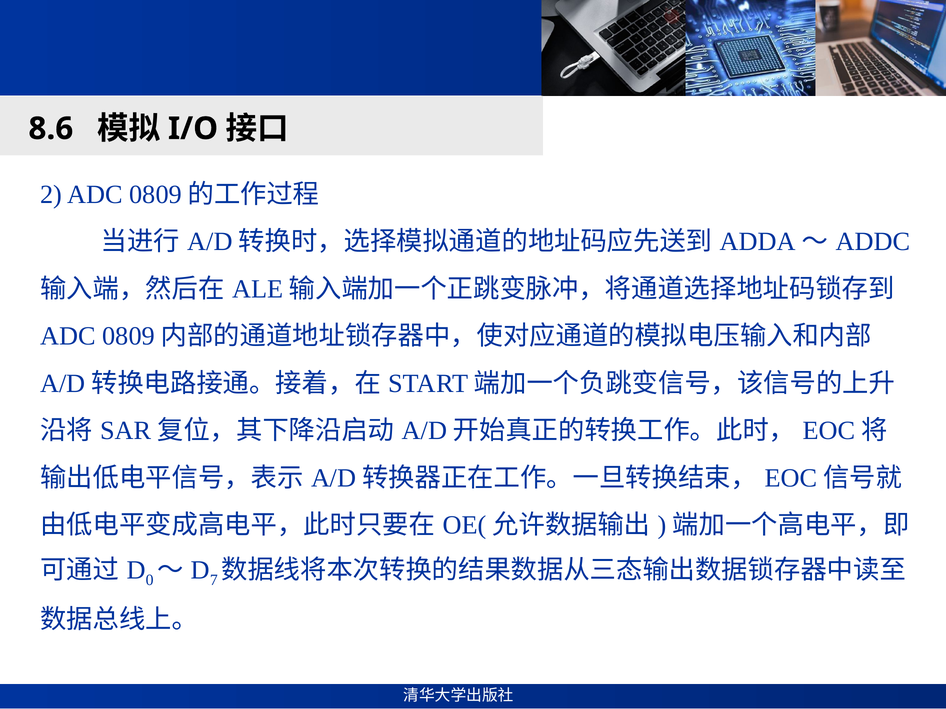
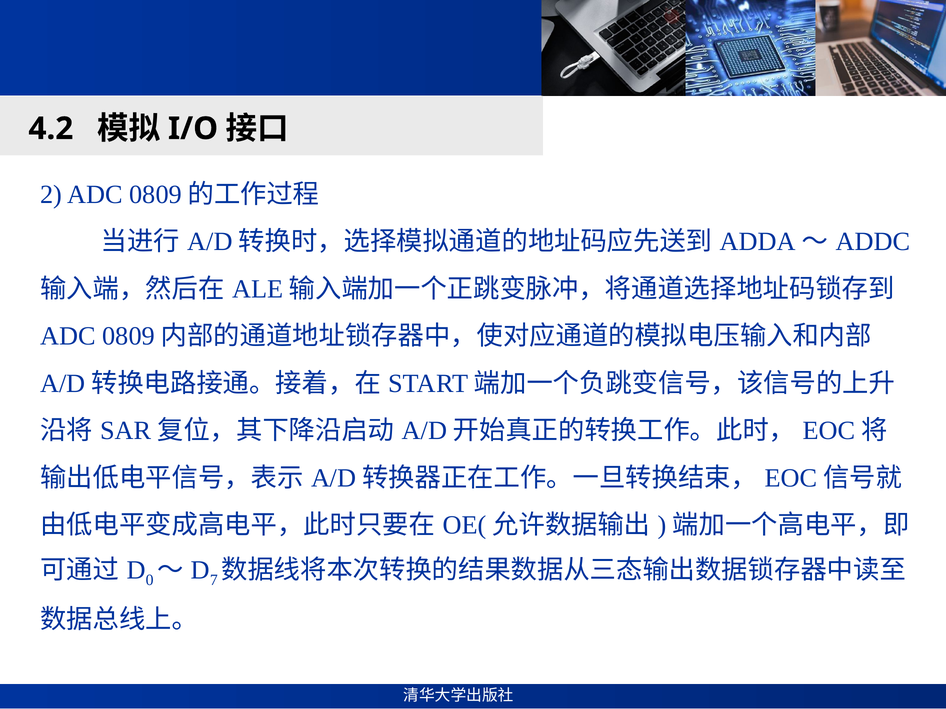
8.6: 8.6 -> 4.2
